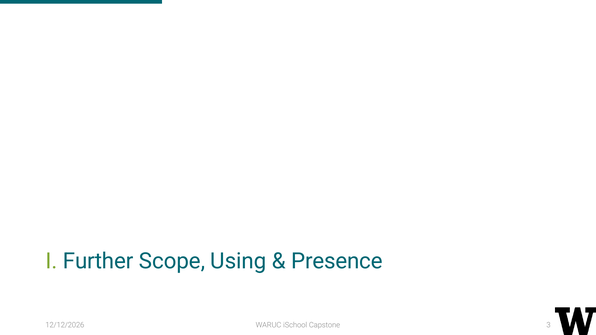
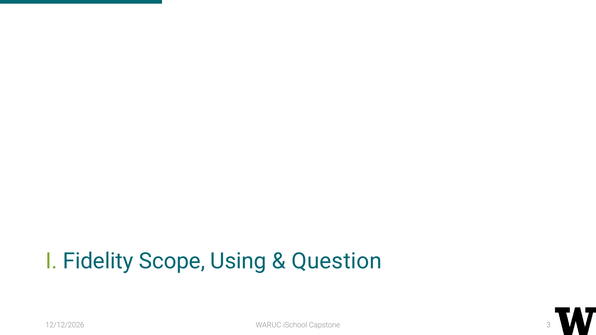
Further: Further -> Fidelity
Presence: Presence -> Question
